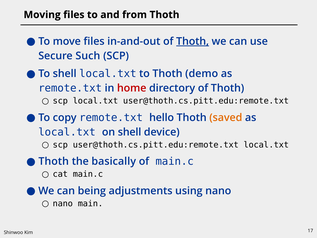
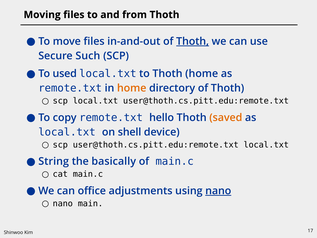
To shell: shell -> used
Thoth demo: demo -> home
home at (132, 88) colour: red -> orange
Thoth at (54, 161): Thoth -> String
being: being -> office
nano at (218, 191) underline: none -> present
